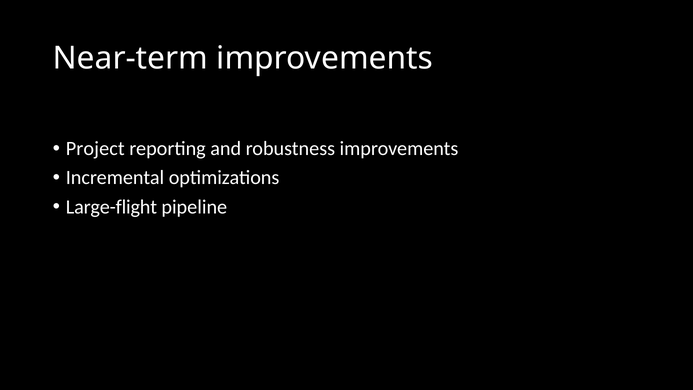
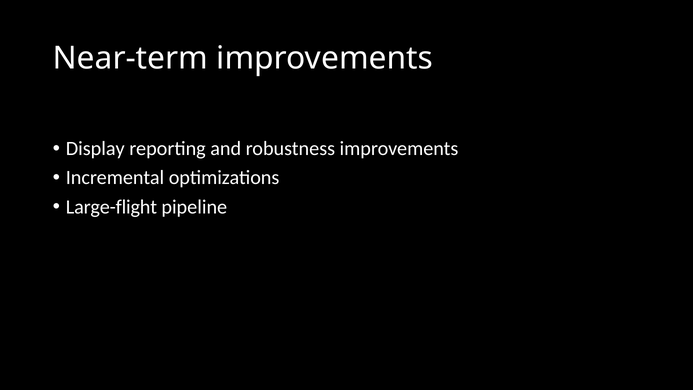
Project: Project -> Display
